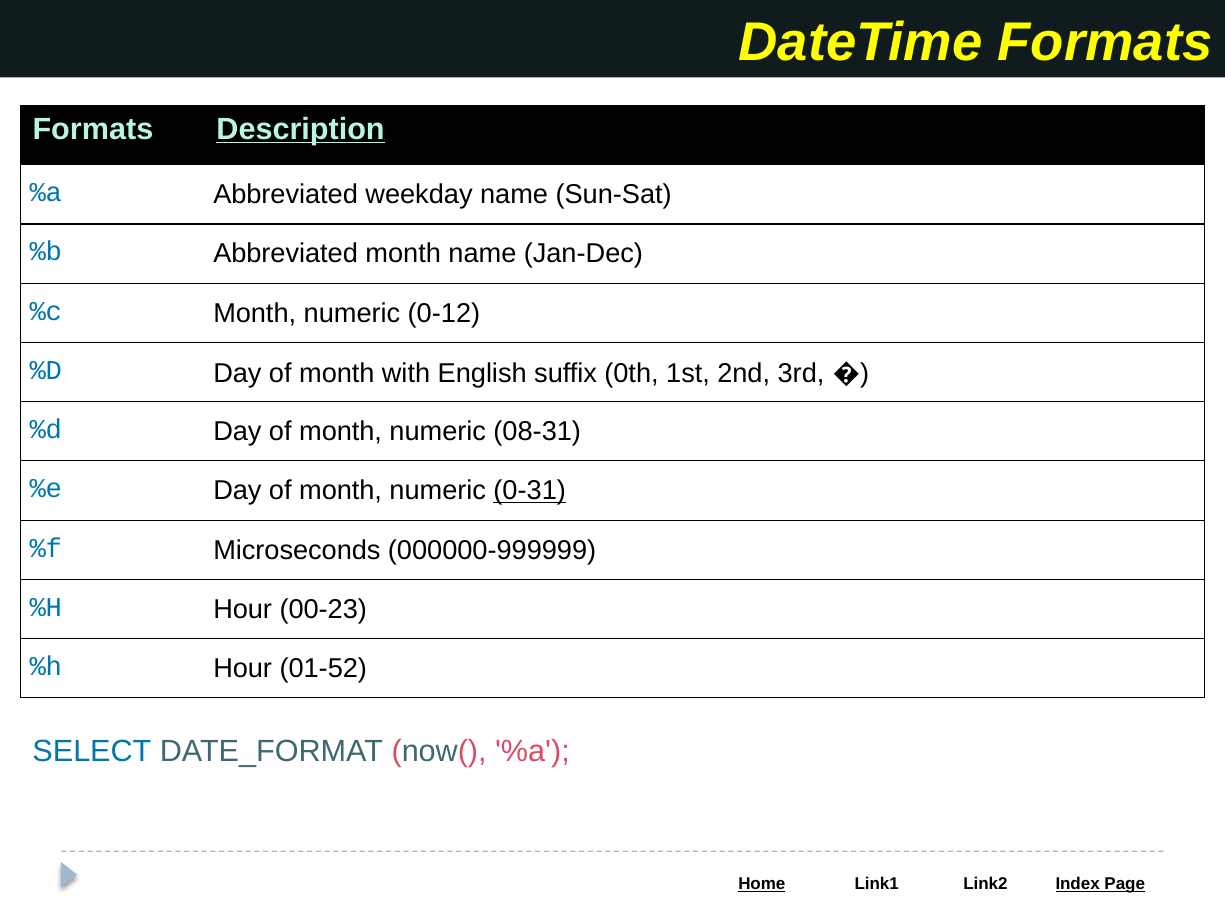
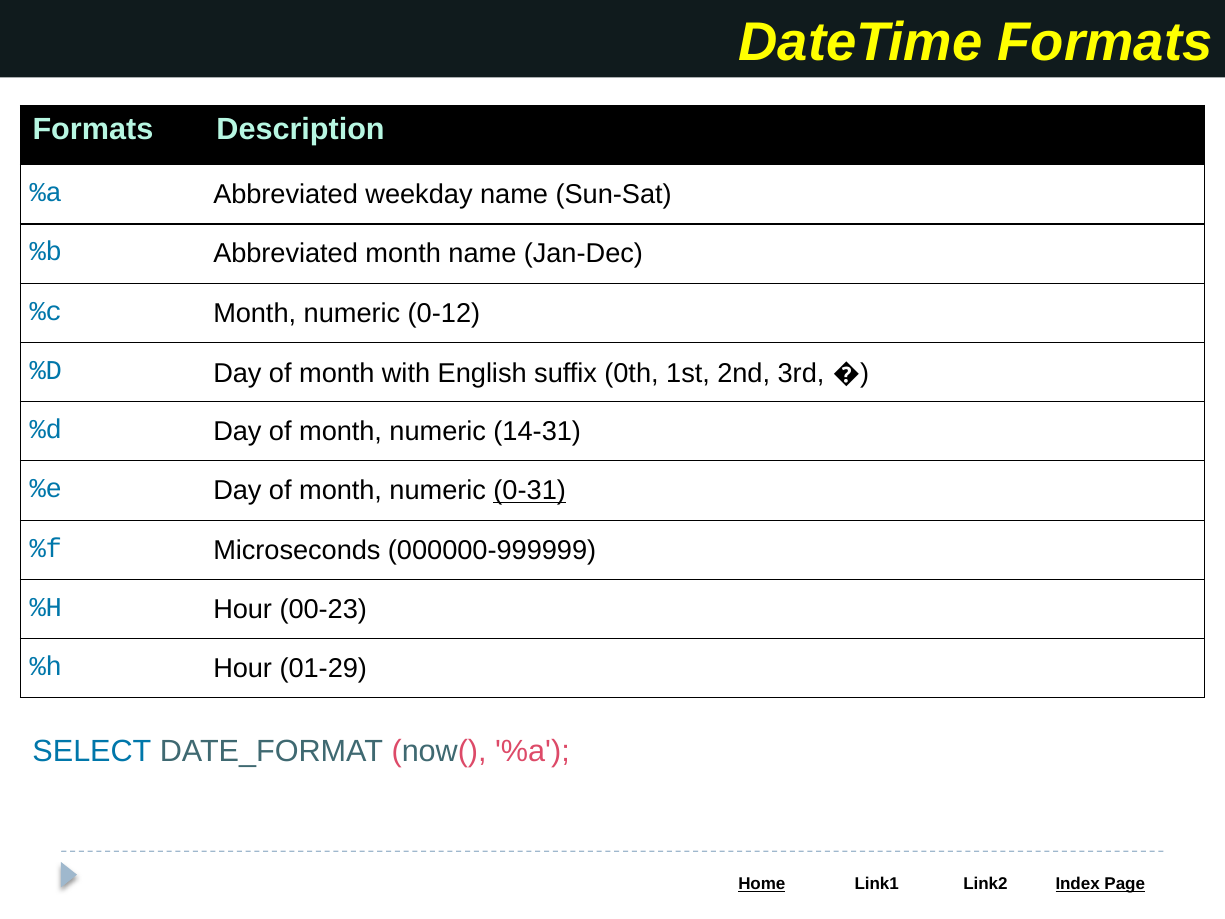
Description underline: present -> none
08-31: 08-31 -> 14-31
01-52: 01-52 -> 01-29
